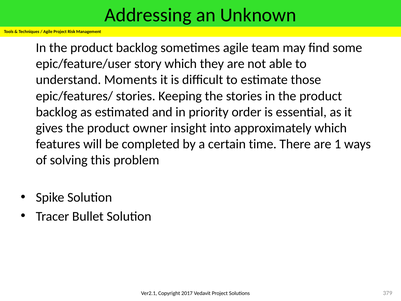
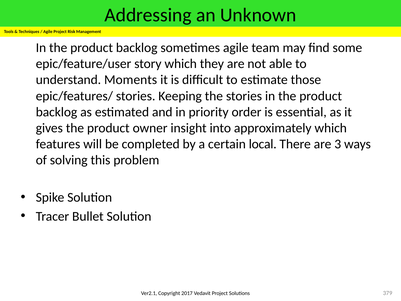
time: time -> local
1: 1 -> 3
